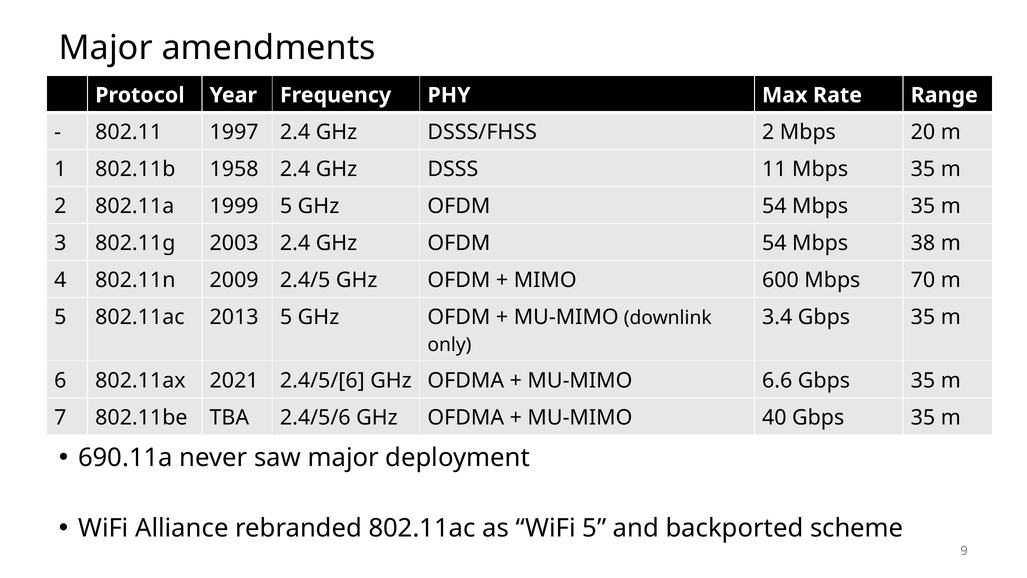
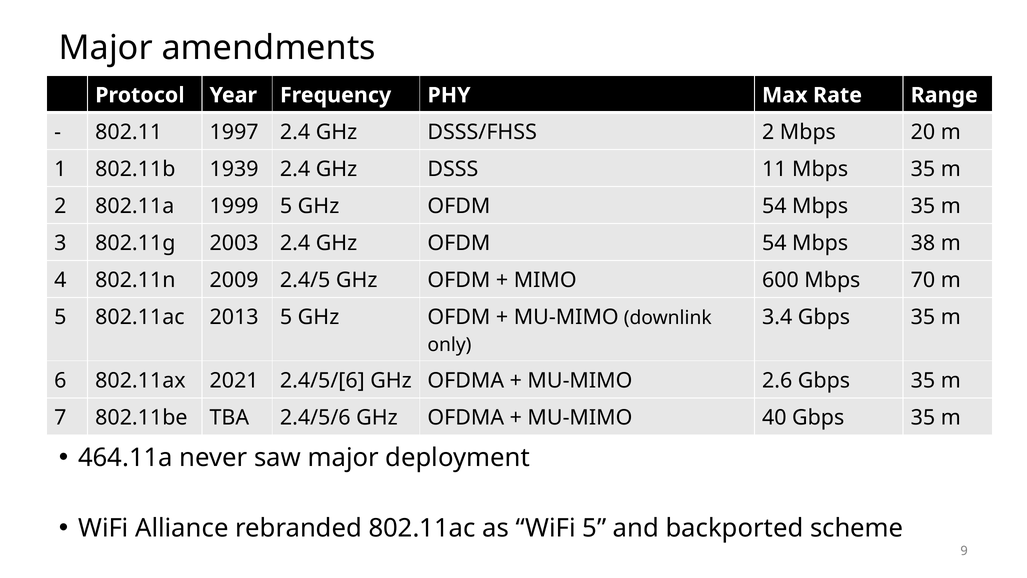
1958: 1958 -> 1939
6.6: 6.6 -> 2.6
690.11a: 690.11a -> 464.11a
